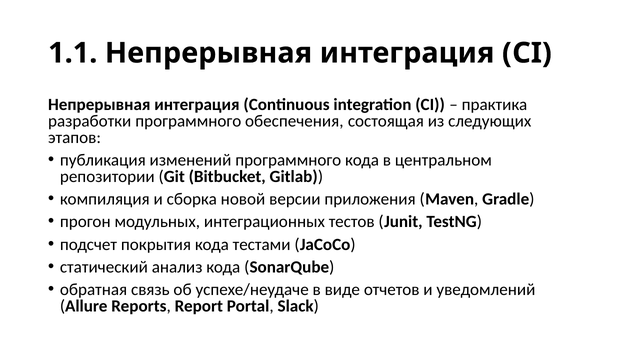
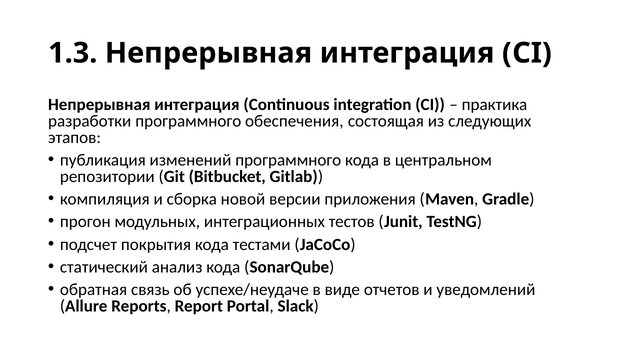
1.1: 1.1 -> 1.3
